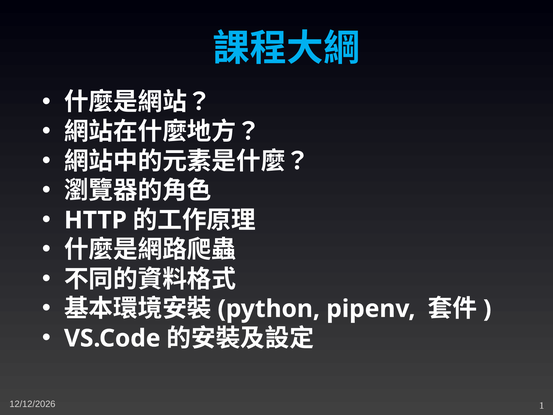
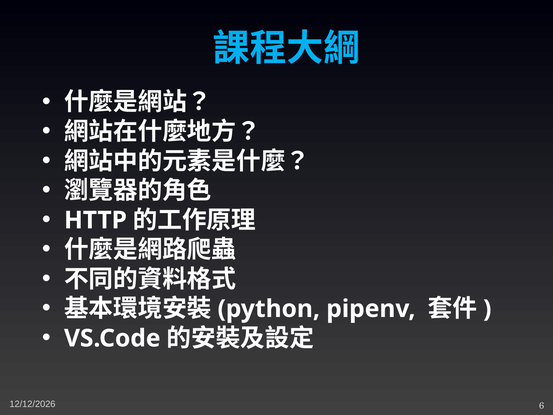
1: 1 -> 6
